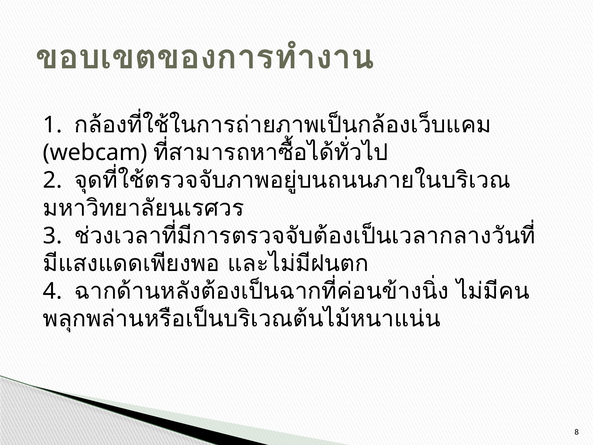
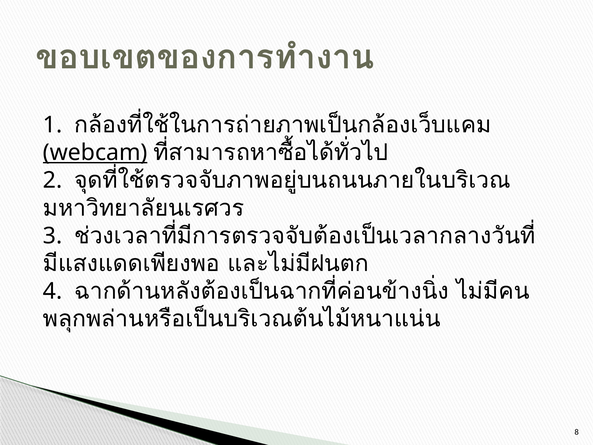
webcam underline: none -> present
